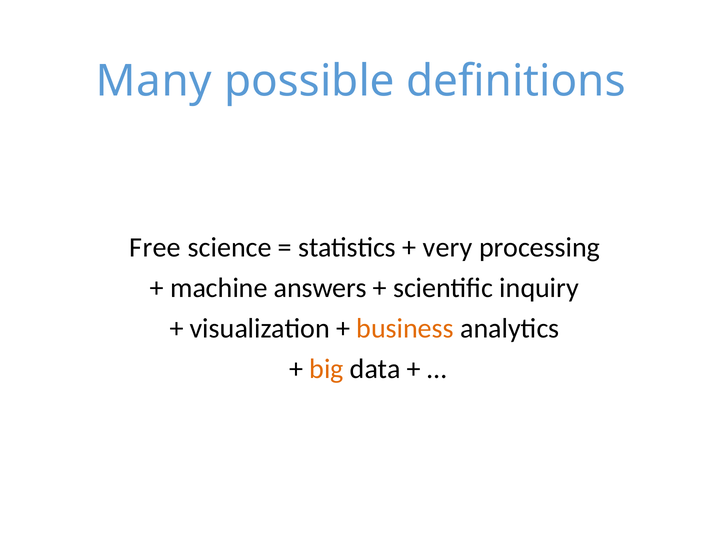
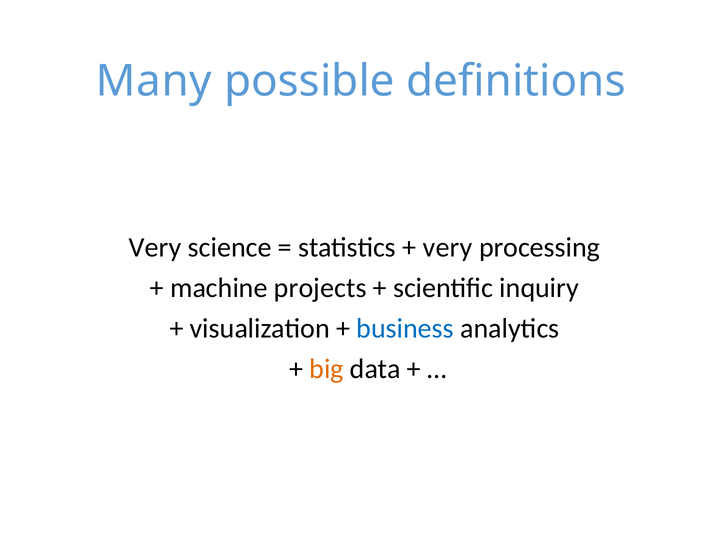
Free at (155, 247): Free -> Very
answers: answers -> projects
business colour: orange -> blue
